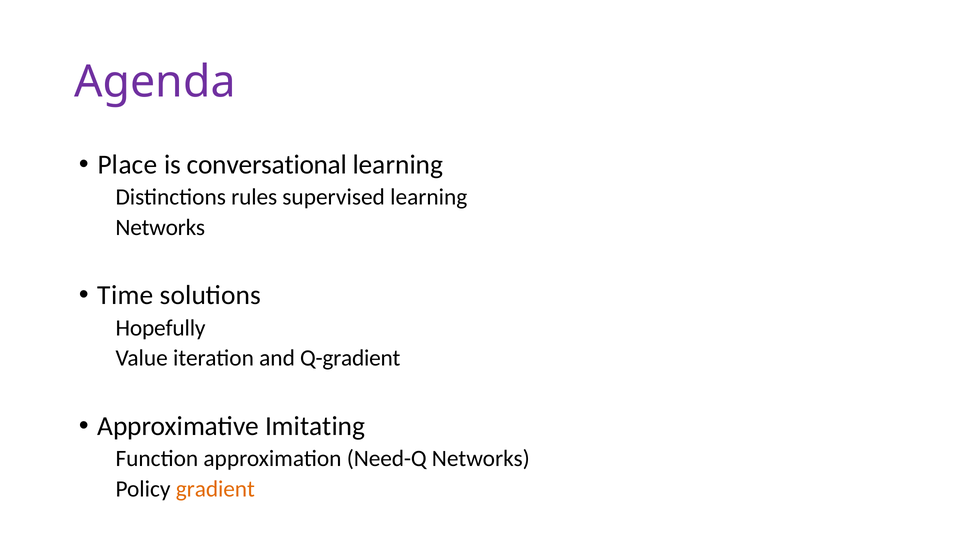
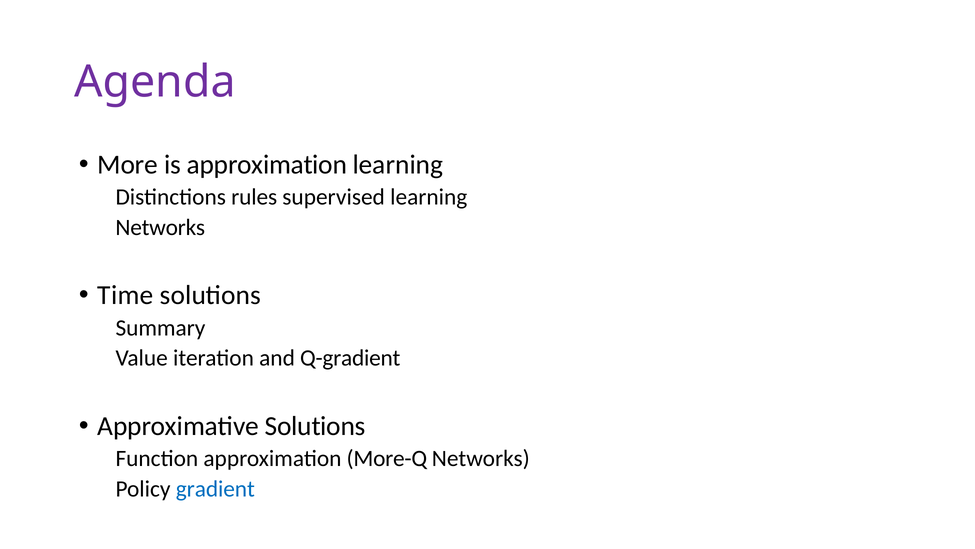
Place: Place -> More
is conversational: conversational -> approximation
Hopefully: Hopefully -> Summary
Approximative Imitating: Imitating -> Solutions
Need-Q: Need-Q -> More-Q
gradient colour: orange -> blue
